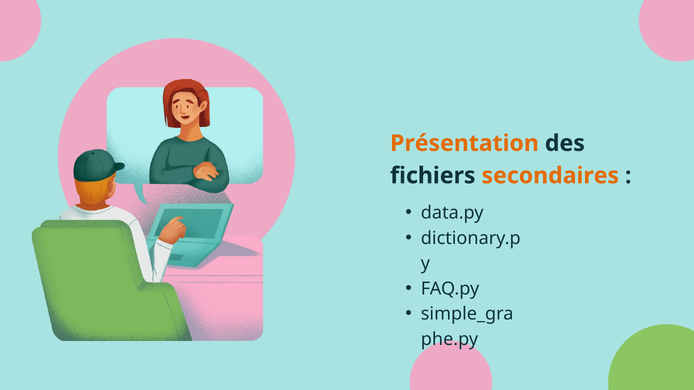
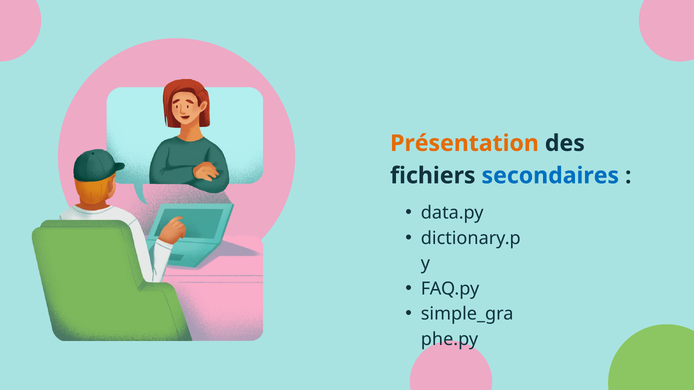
secondaires colour: orange -> blue
